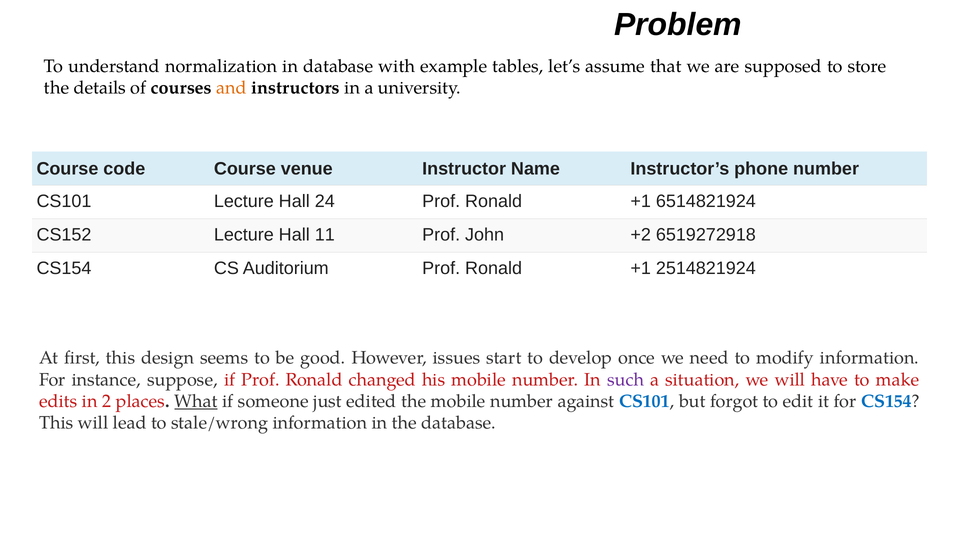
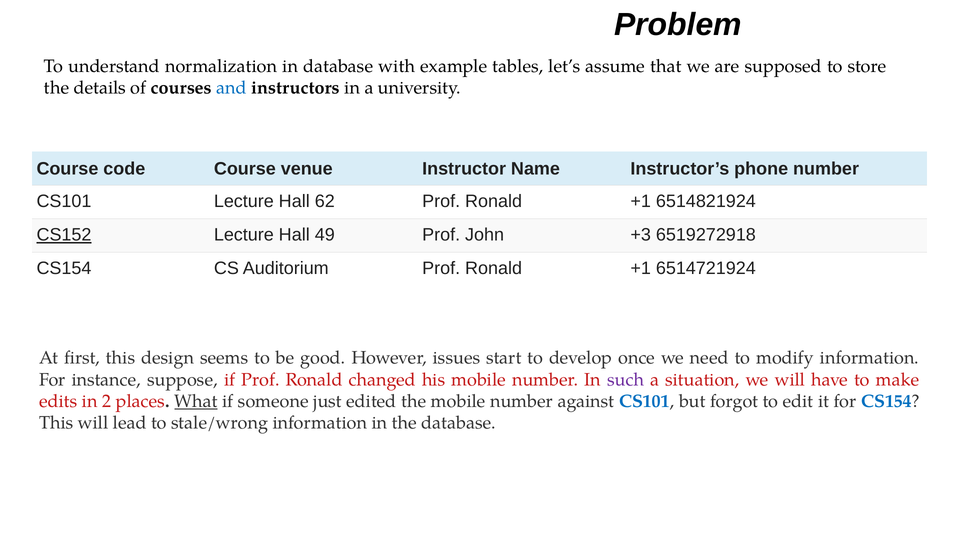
and colour: orange -> blue
24: 24 -> 62
CS152 underline: none -> present
11: 11 -> 49
+2: +2 -> +3
2514821924: 2514821924 -> 6514721924
